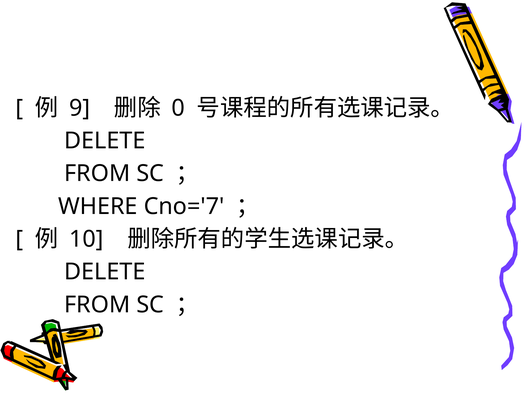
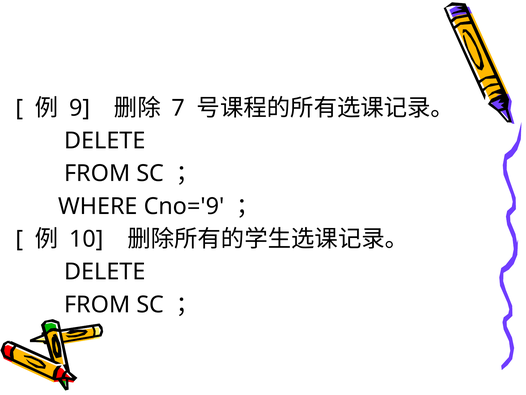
0: 0 -> 7
Cno='7: Cno='7 -> Cno='9
